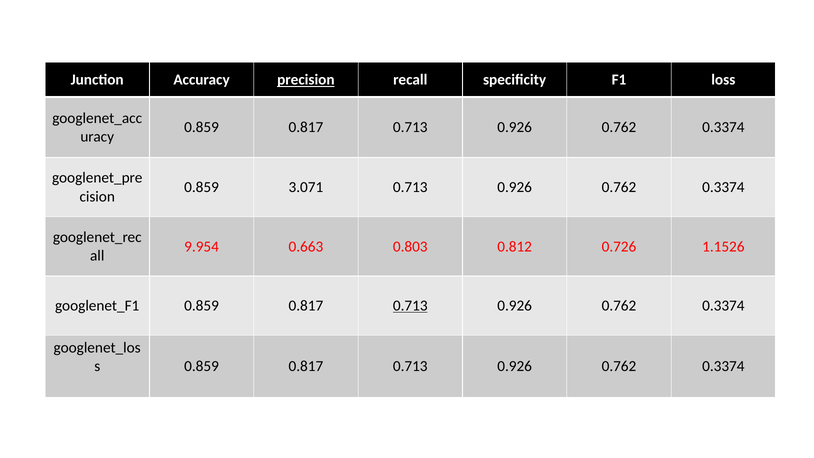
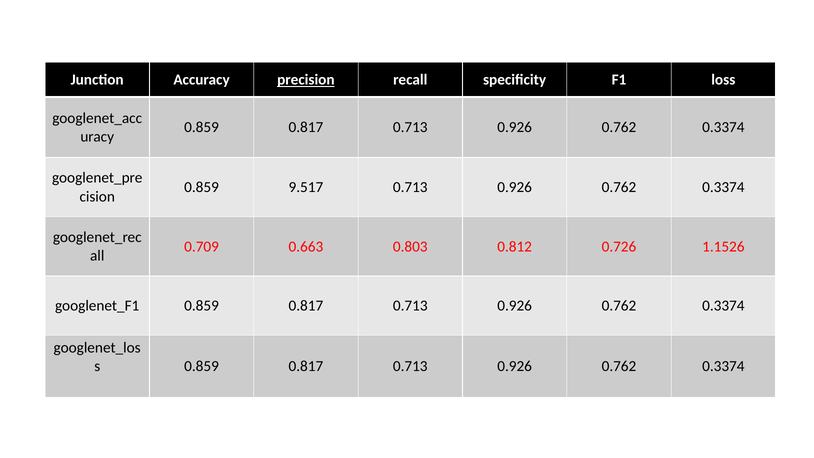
3.071: 3.071 -> 9.517
9.954: 9.954 -> 0.709
0.713 at (410, 306) underline: present -> none
